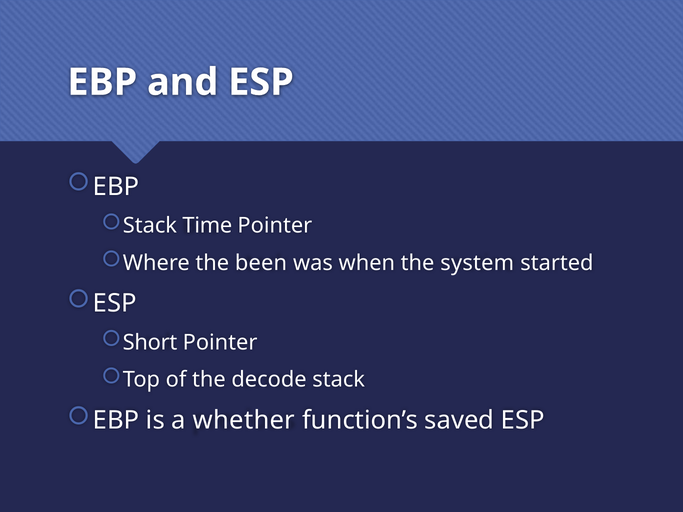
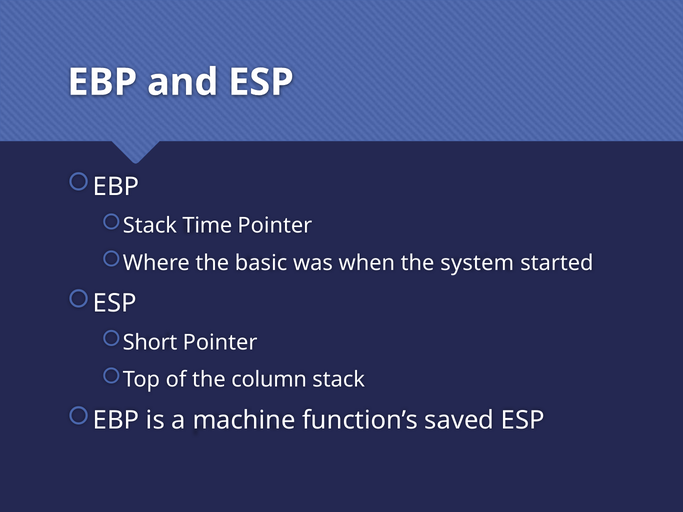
been: been -> basic
decode: decode -> column
whether: whether -> machine
